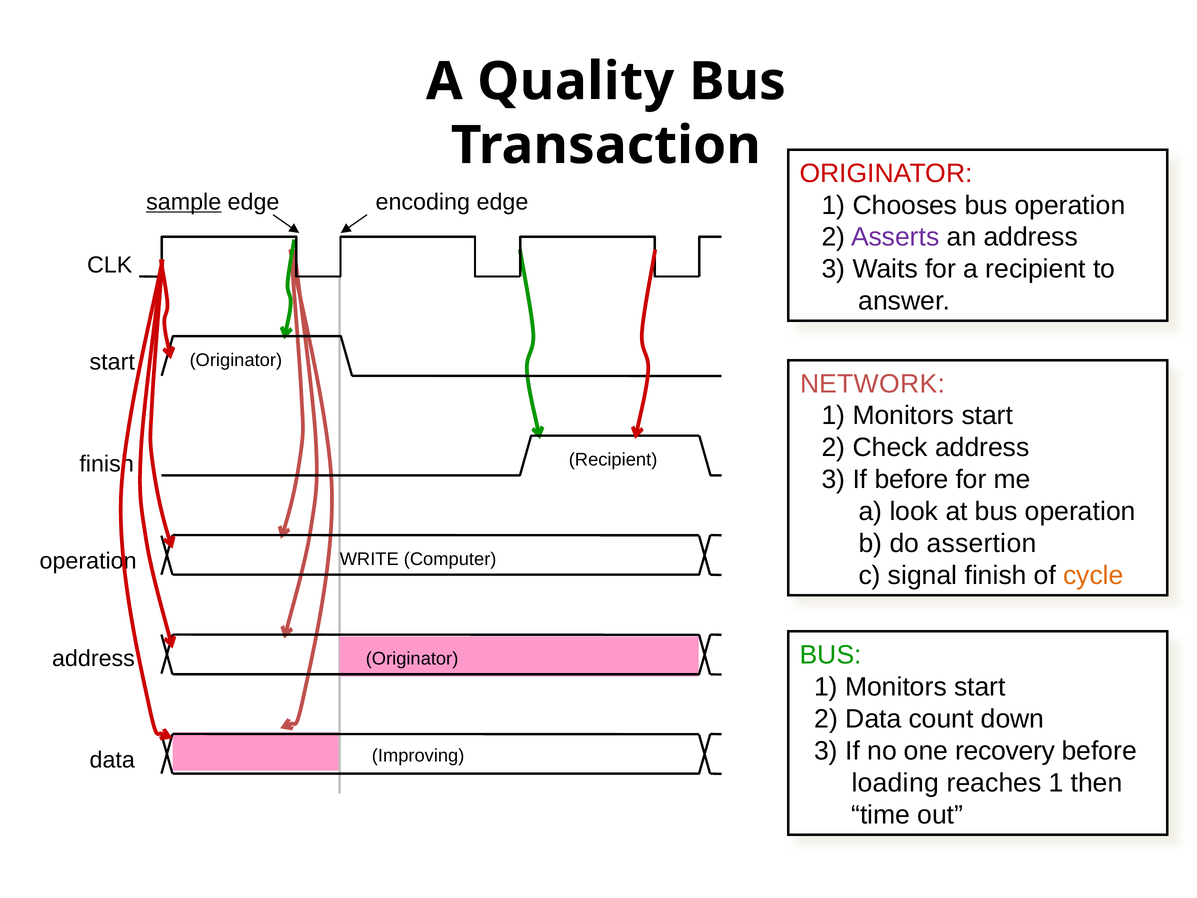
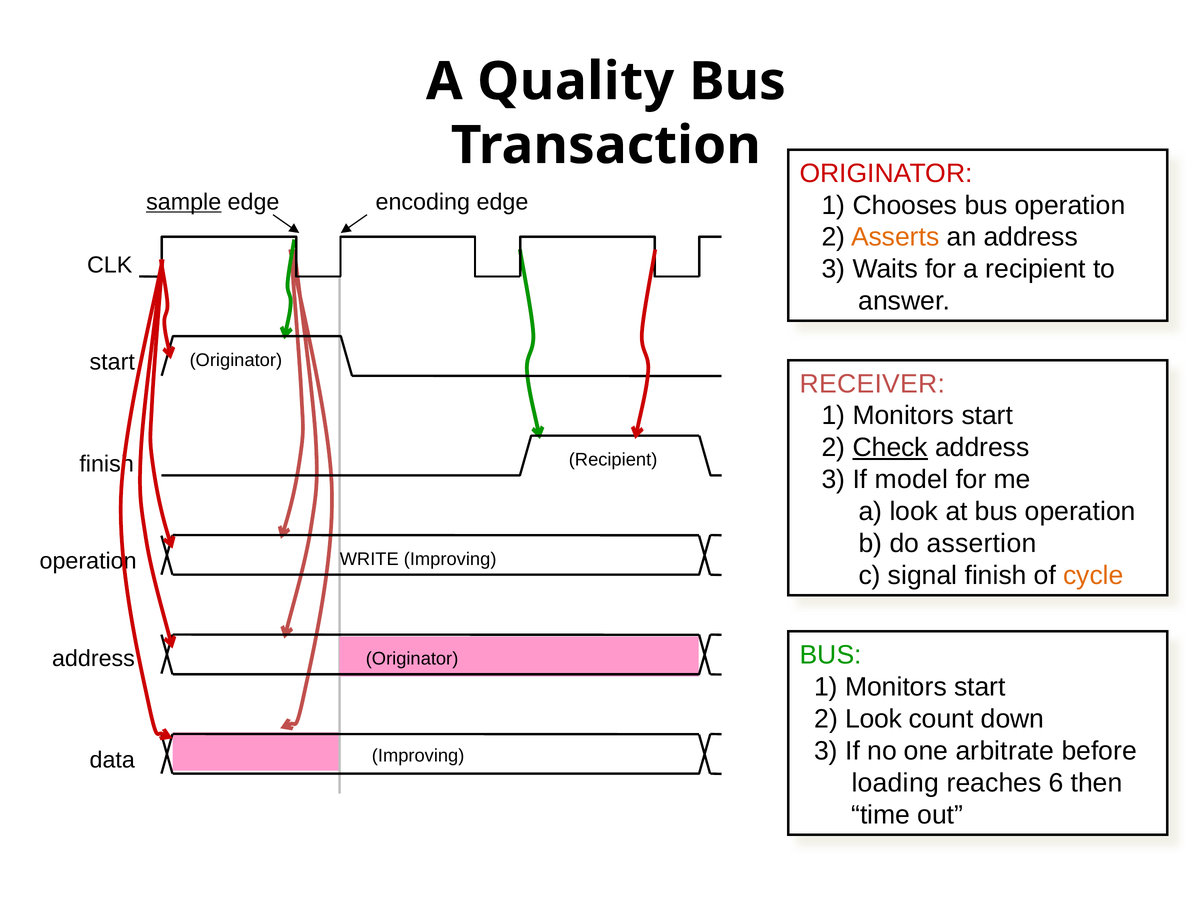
Asserts colour: purple -> orange
NETWORK: NETWORK -> RECEIVER
Check underline: none -> present
If before: before -> model
WRITE Computer: Computer -> Improving
2 Data: Data -> Look
recovery: recovery -> arbitrate
reaches 1: 1 -> 6
